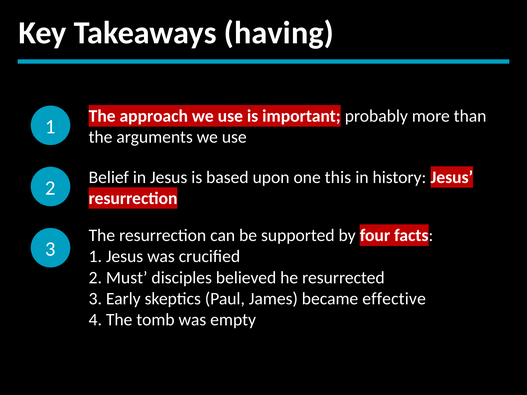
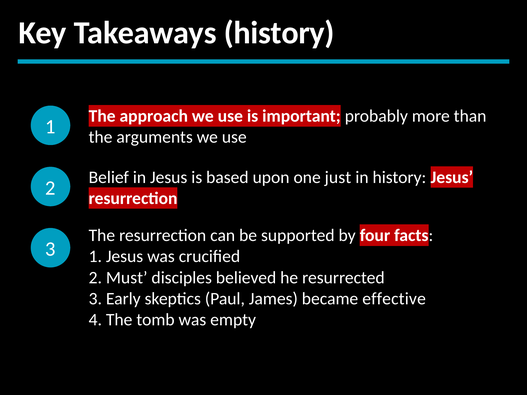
Takeaways having: having -> history
this: this -> just
